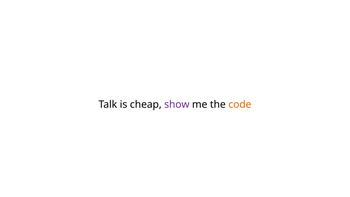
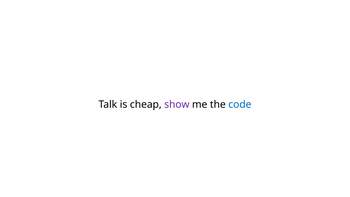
code colour: orange -> blue
